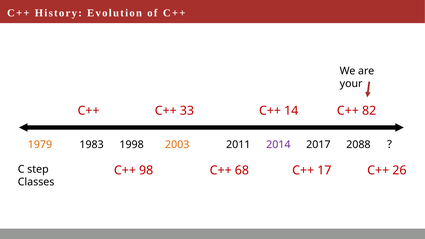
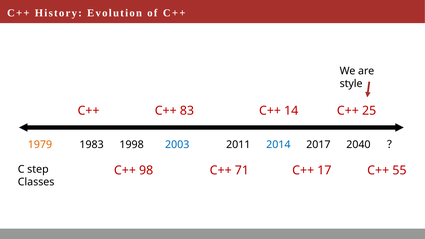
your: your -> style
33: 33 -> 83
82: 82 -> 25
2003 colour: orange -> blue
2014 colour: purple -> blue
2088: 2088 -> 2040
68: 68 -> 71
26: 26 -> 55
